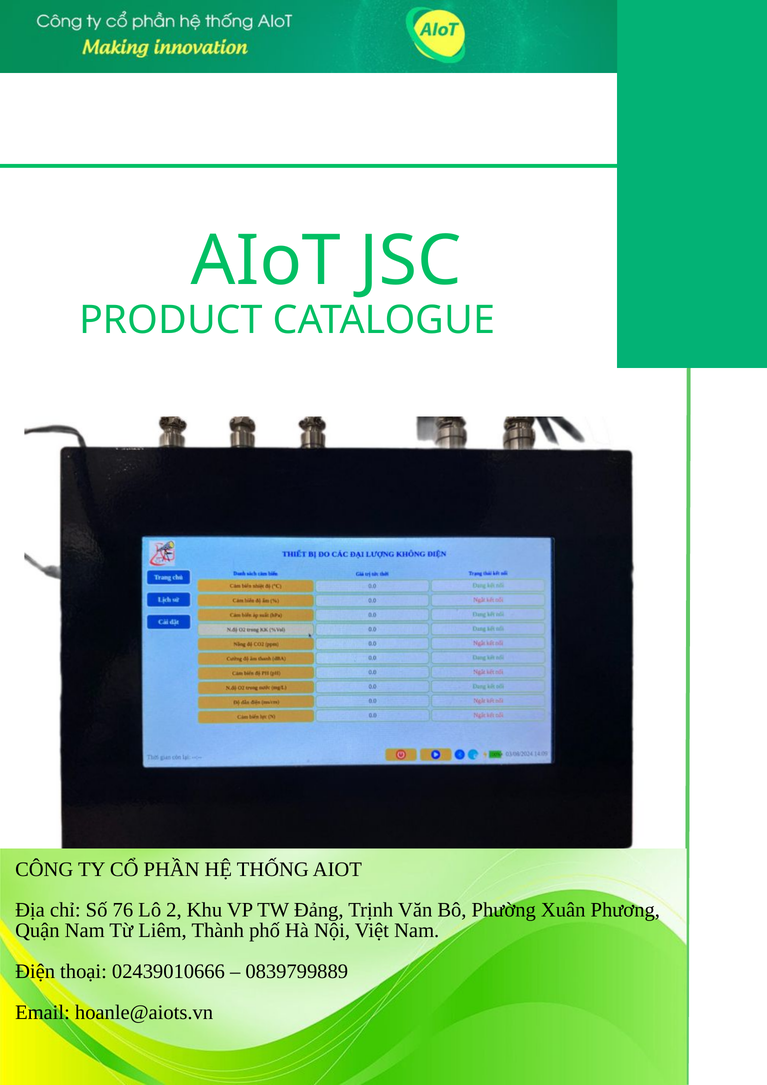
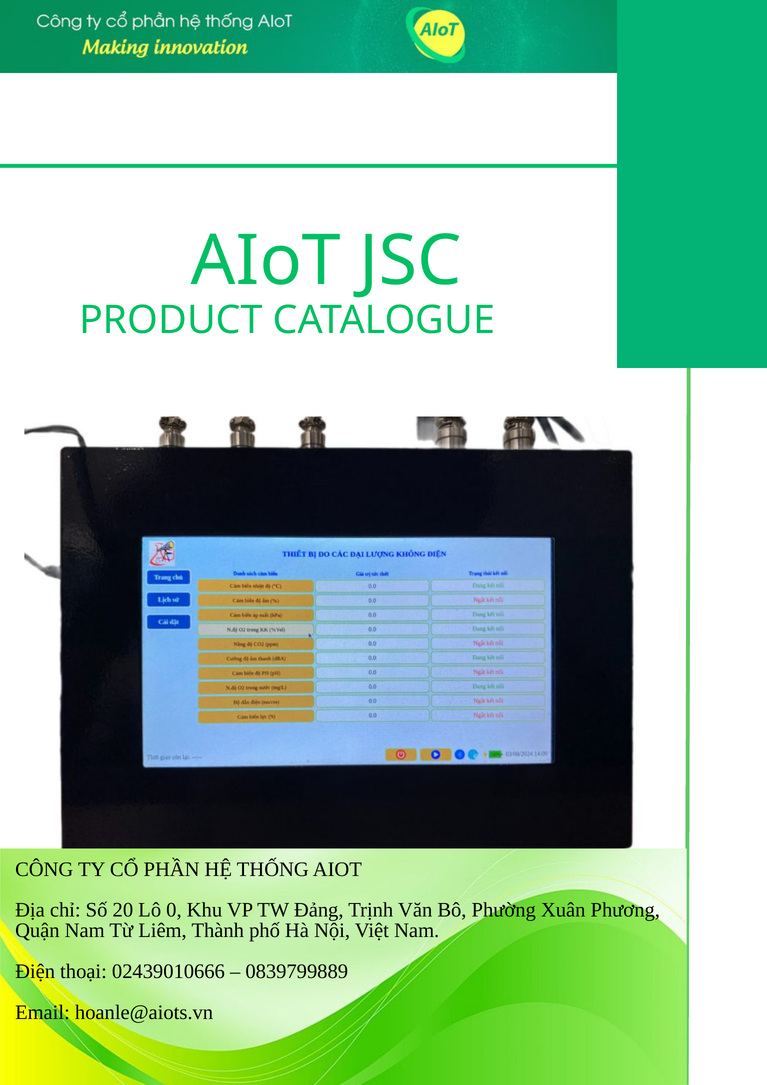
76: 76 -> 20
2: 2 -> 0
